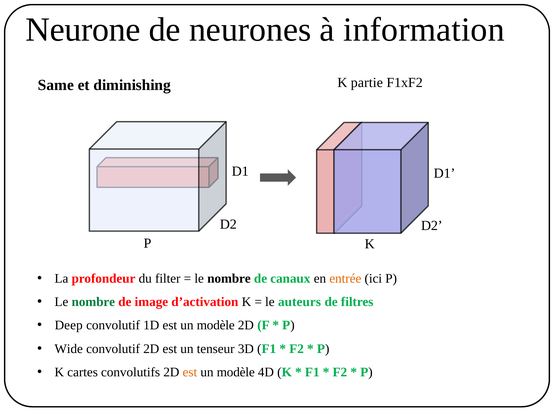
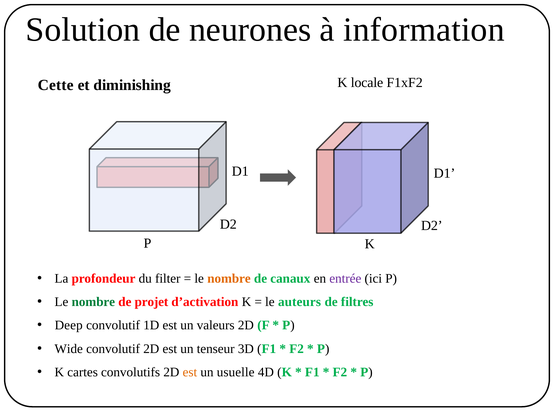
Neurone: Neurone -> Solution
partie: partie -> locale
Same: Same -> Cette
nombre at (229, 278) colour: black -> orange
entrée colour: orange -> purple
image: image -> projet
1D est un modèle: modèle -> valeurs
modèle at (236, 372): modèle -> usuelle
